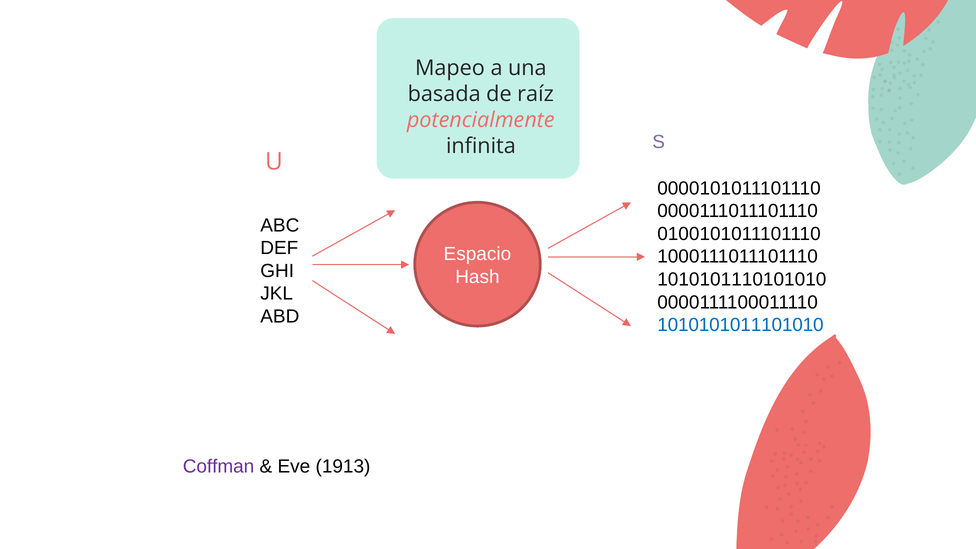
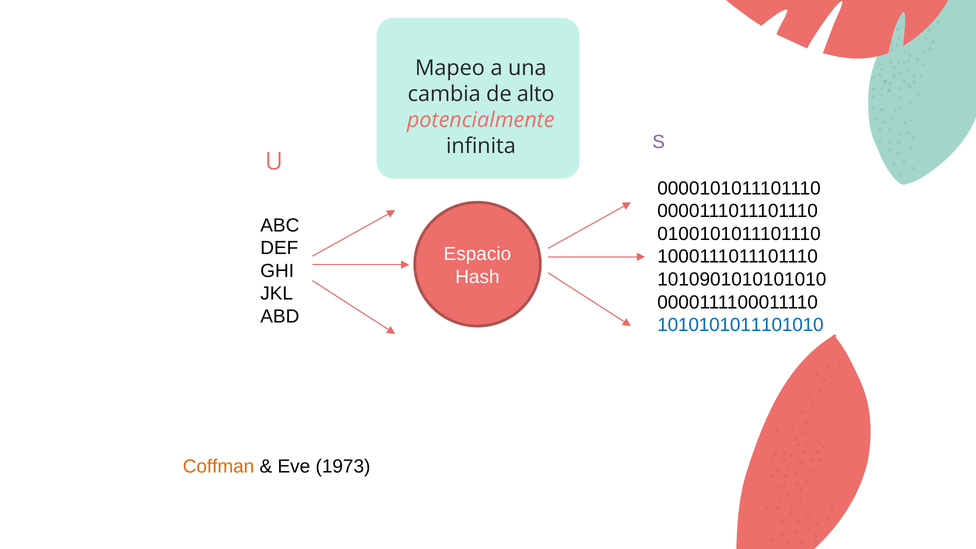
basada: basada -> cambia
raíz: raíz -> alto
1010101110101010: 1010101110101010 -> 1010901010101010
Coffman colour: purple -> orange
1913: 1913 -> 1973
